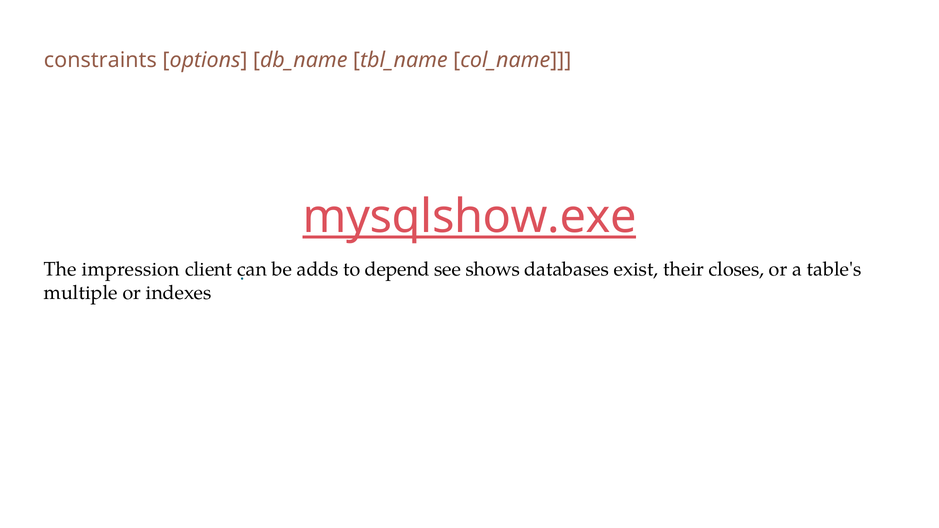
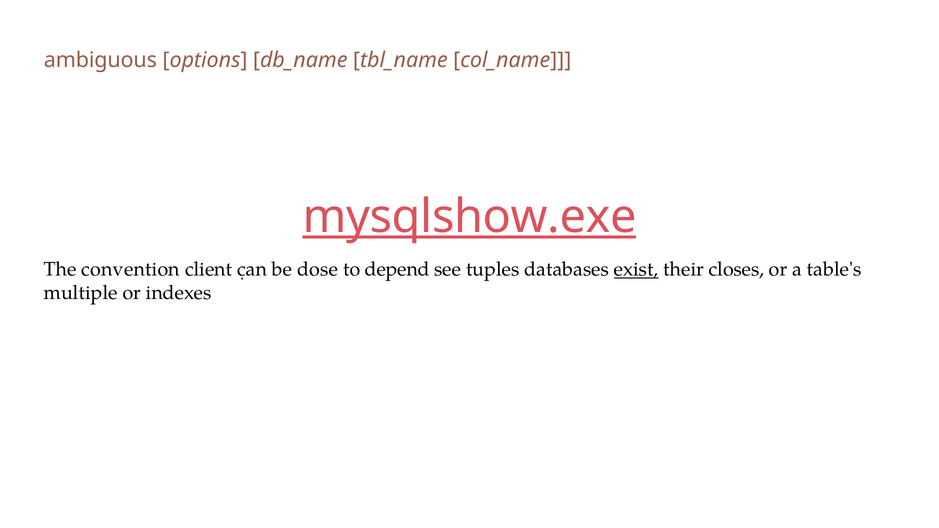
constraints: constraints -> ambiguous
impression: impression -> convention
adds: adds -> dose
shows: shows -> tuples
exist underline: none -> present
